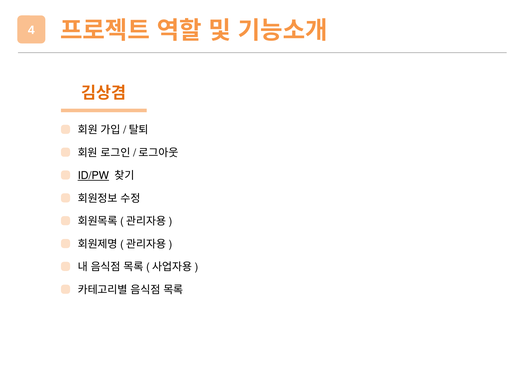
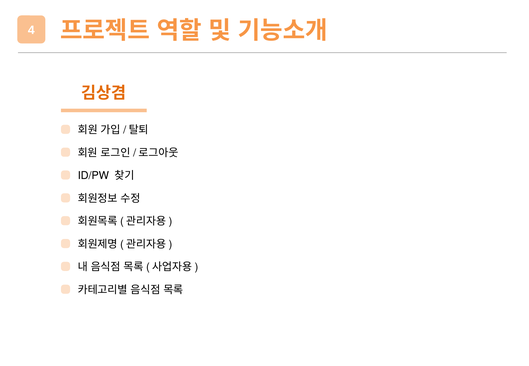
ID/PW underline: present -> none
